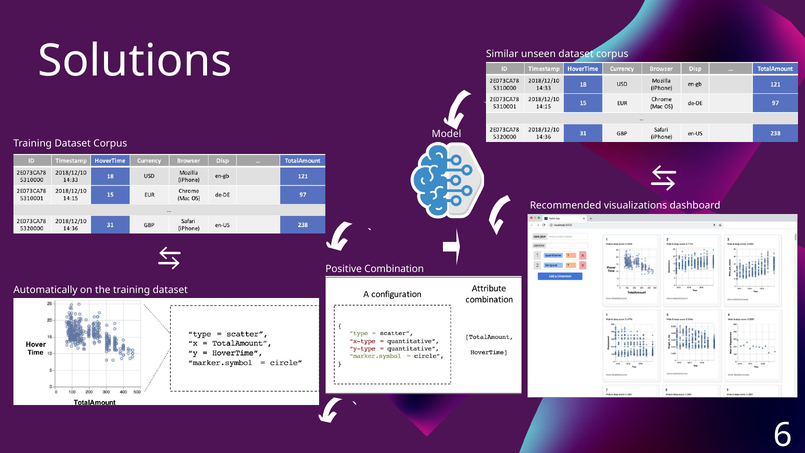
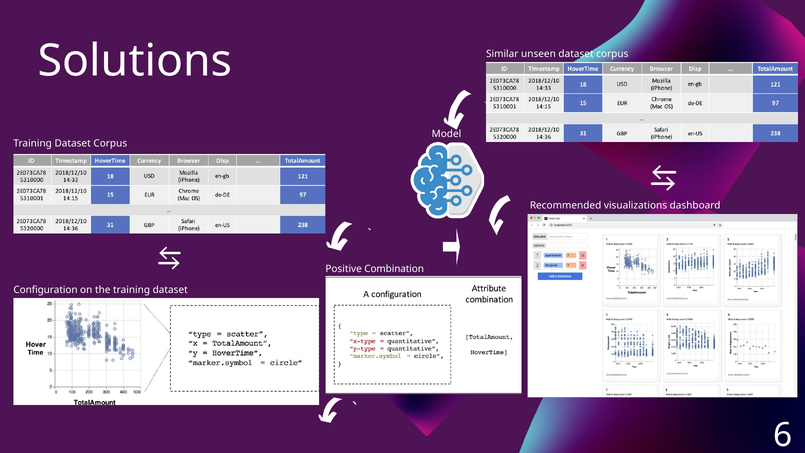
Automatically: Automatically -> Configuration
